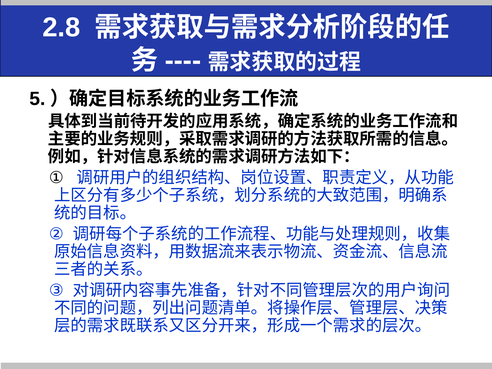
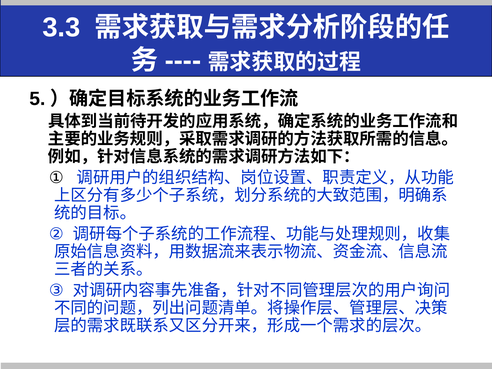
2.8: 2.8 -> 3.3
